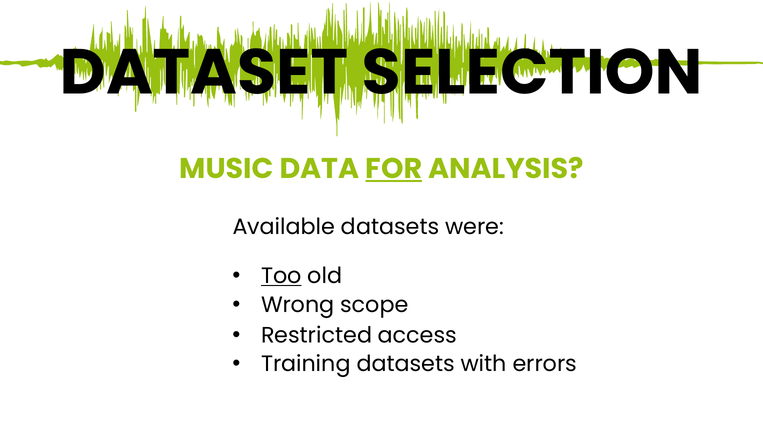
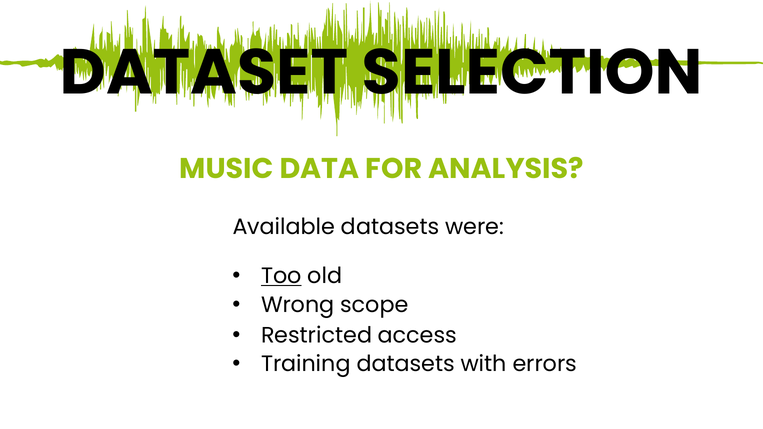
FOR underline: present -> none
